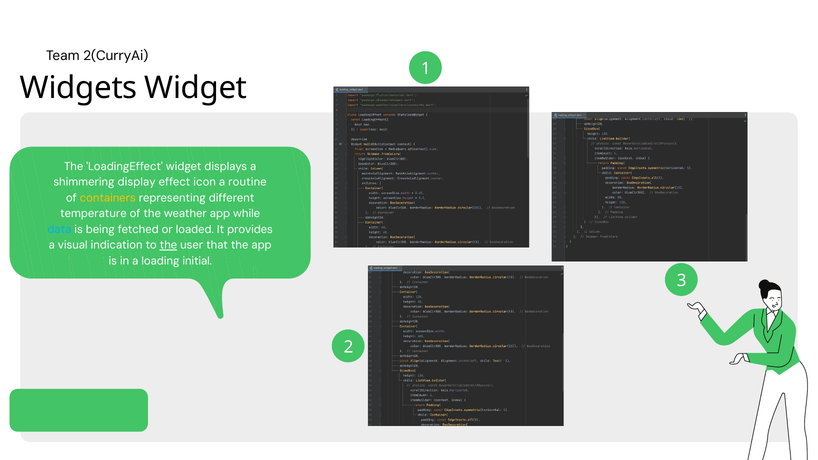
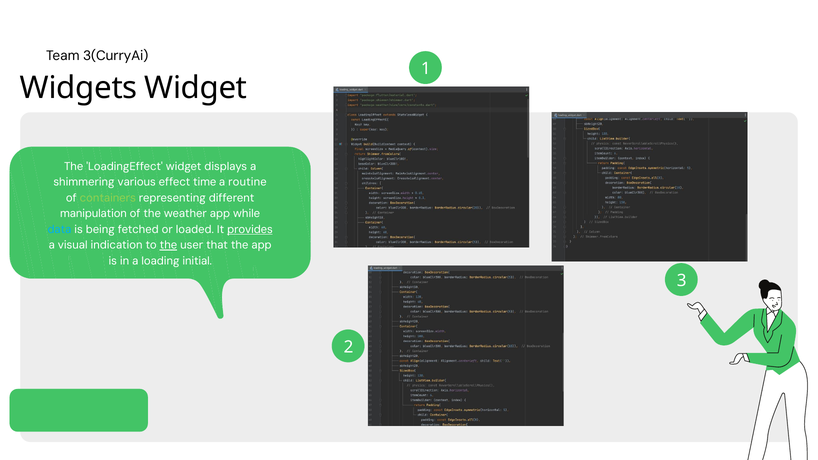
2(CurryAi: 2(CurryAi -> 3(CurryAi
display: display -> various
icon: icon -> time
containers colour: yellow -> light green
temperature: temperature -> manipulation
provides underline: none -> present
